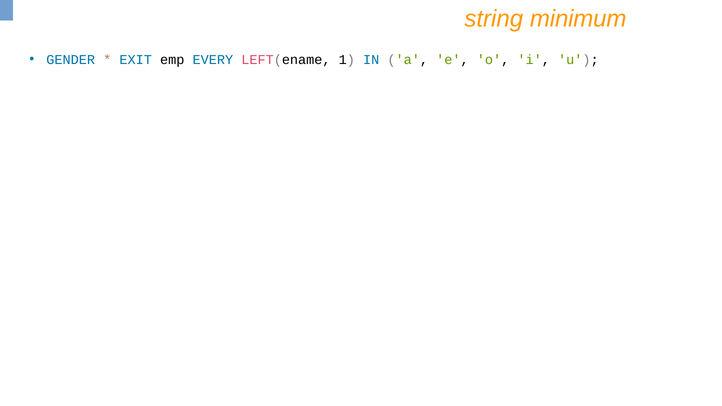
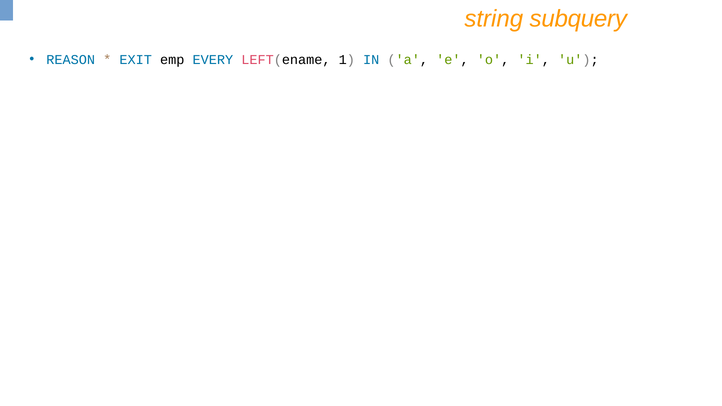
minimum: minimum -> subquery
GENDER: GENDER -> REASON
